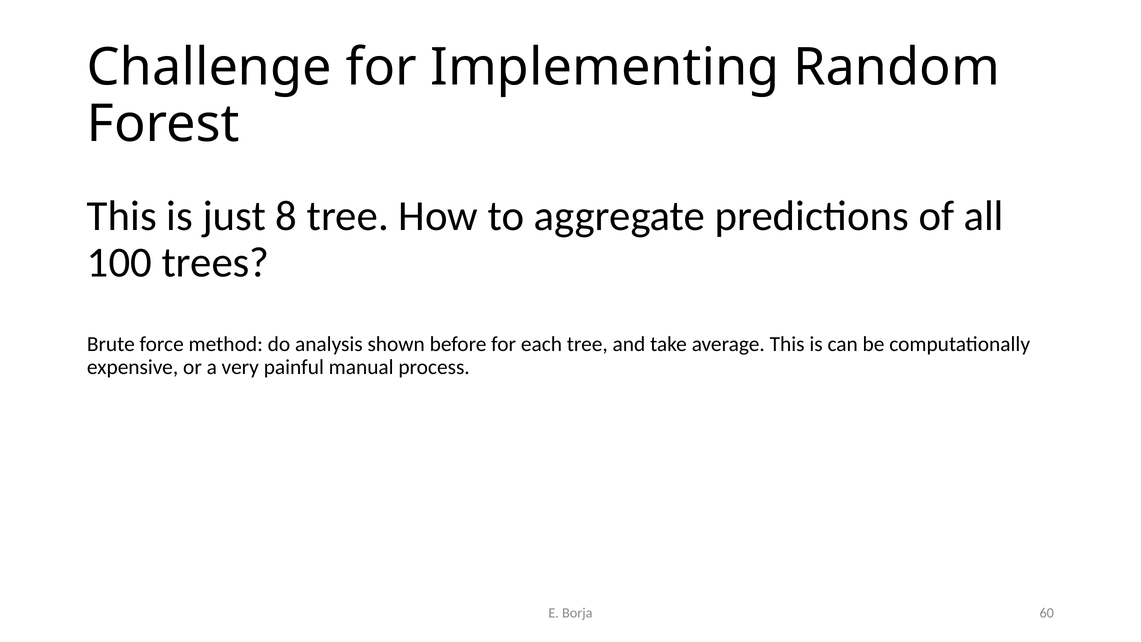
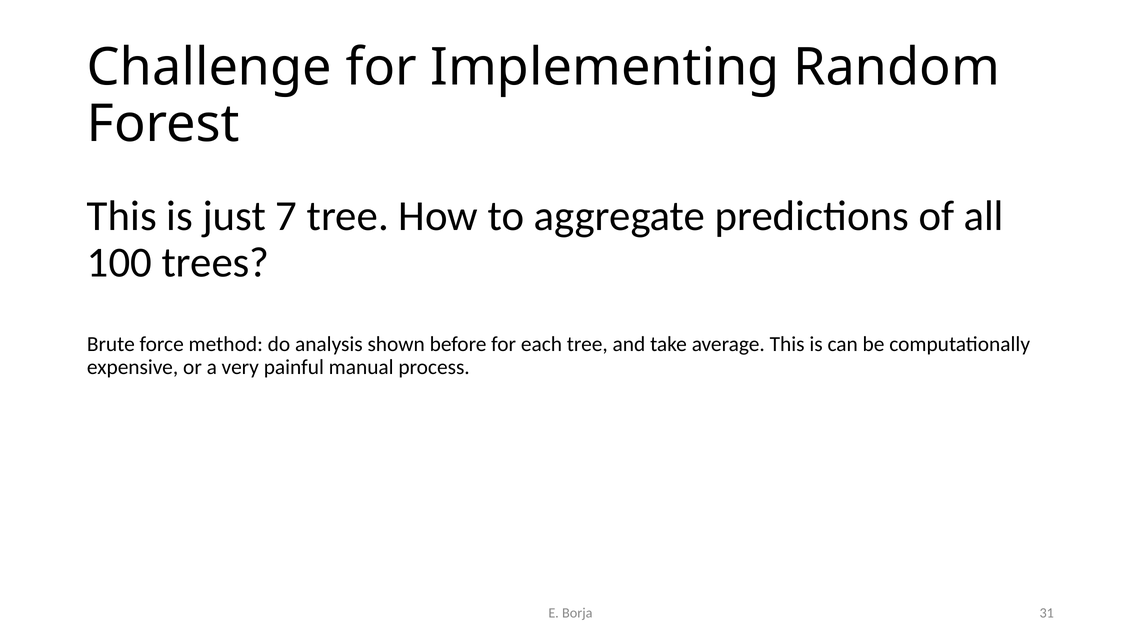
8: 8 -> 7
60: 60 -> 31
